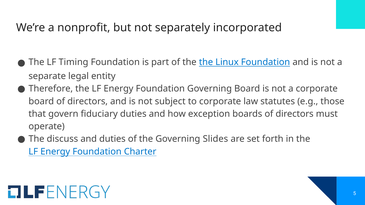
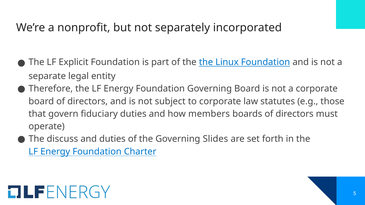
Timing: Timing -> Explicit
exception: exception -> members
